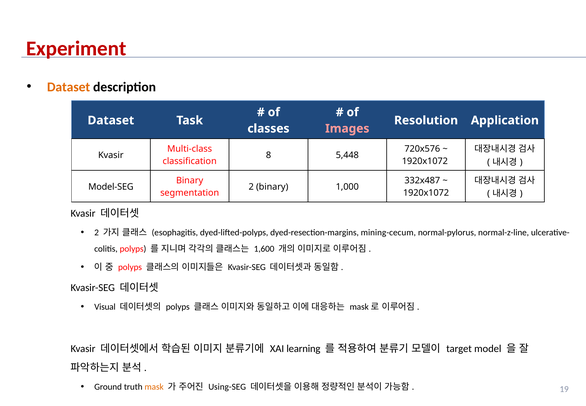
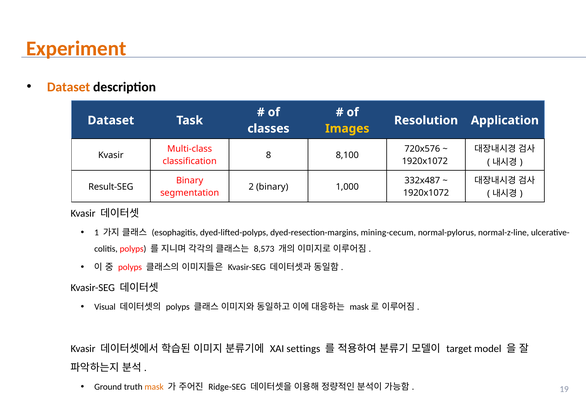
Experiment colour: red -> orange
Images colour: pink -> yellow
5,448: 5,448 -> 8,100
Model-SEG: Model-SEG -> Result-SEG
2: 2 -> 1
1,600: 1,600 -> 8,573
learning: learning -> settings
Using-SEG: Using-SEG -> Ridge-SEG
